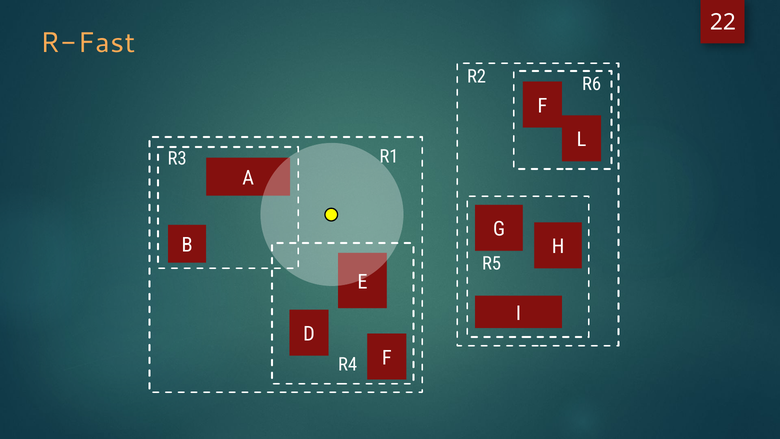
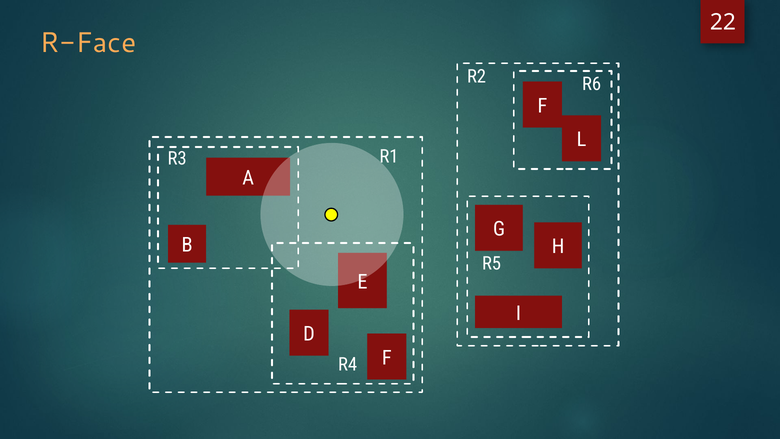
R-Fast: R-Fast -> R-Face
